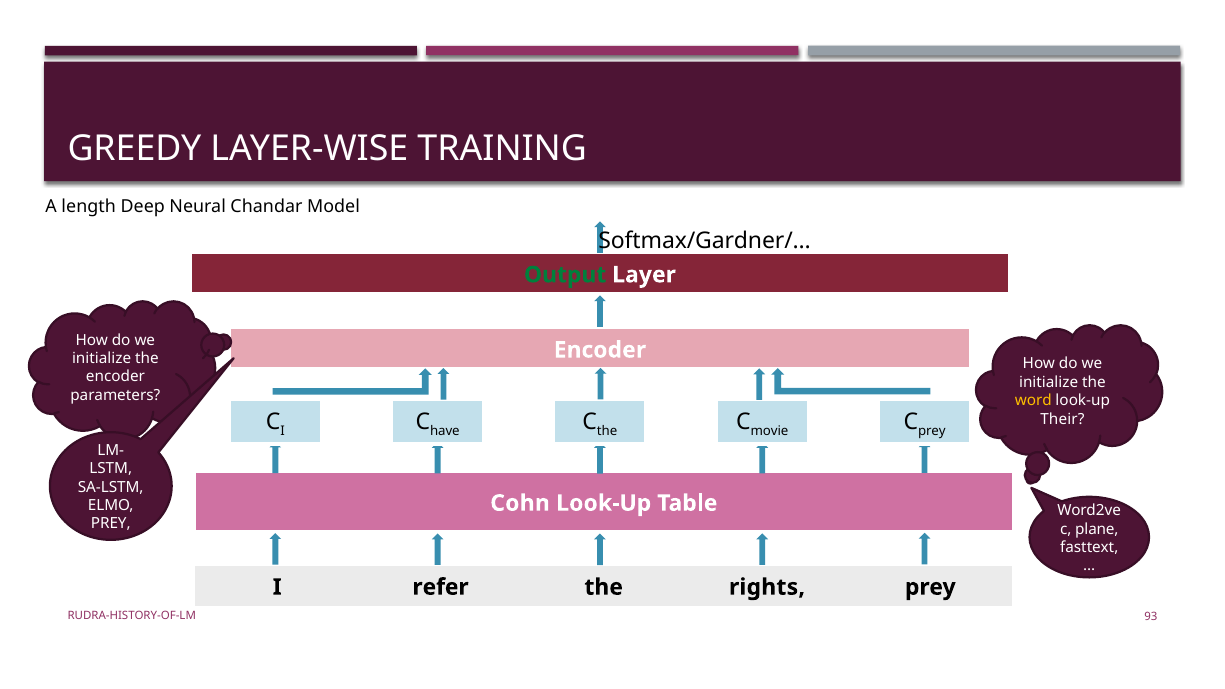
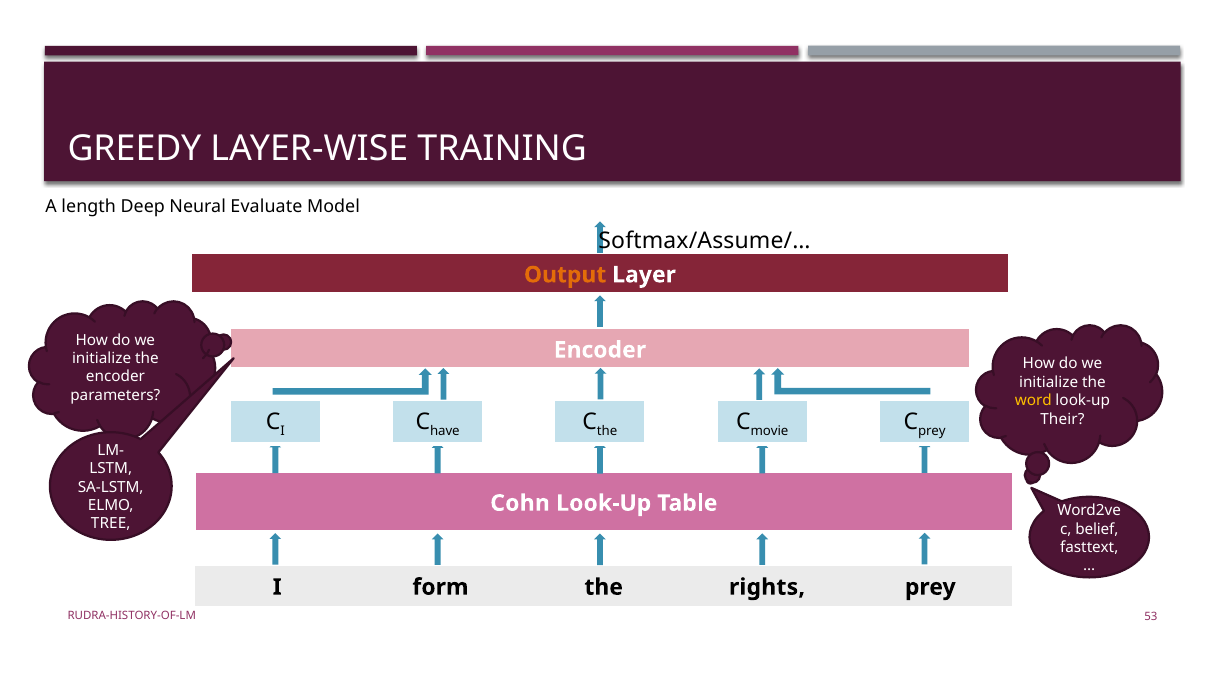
Chandar: Chandar -> Evaluate
Softmax/Gardner/…: Softmax/Gardner/… -> Softmax/Assume/…
Output colour: green -> orange
PREY at (111, 524): PREY -> TREE
plane: plane -> belief
refer: refer -> form
93: 93 -> 53
